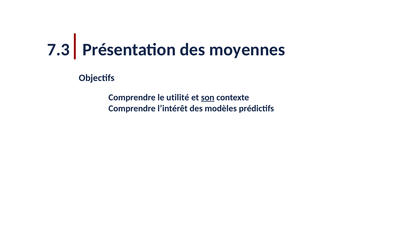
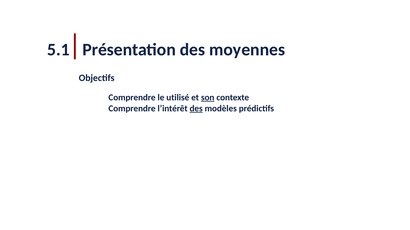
7.3: 7.3 -> 5.1
utilité: utilité -> utilisé
des at (196, 109) underline: none -> present
